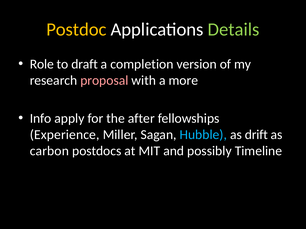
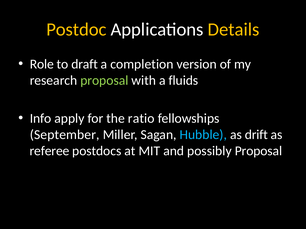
Details colour: light green -> yellow
proposal at (104, 81) colour: pink -> light green
more: more -> fluids
after: after -> ratio
Experience: Experience -> September
carbon: carbon -> referee
possibly Timeline: Timeline -> Proposal
